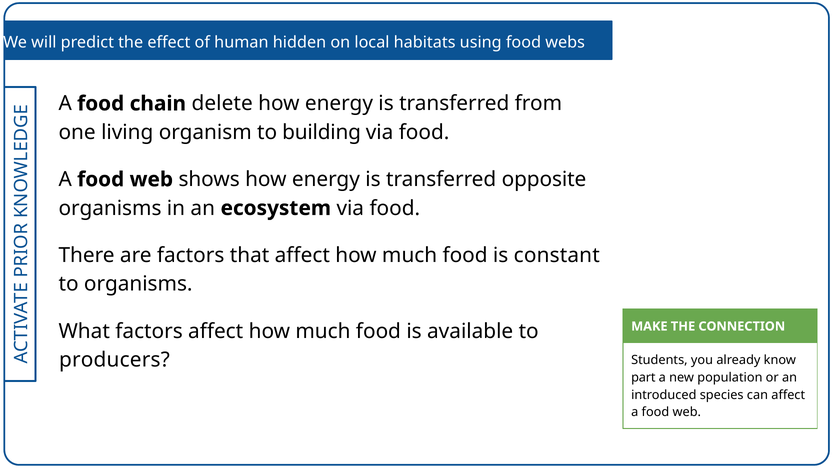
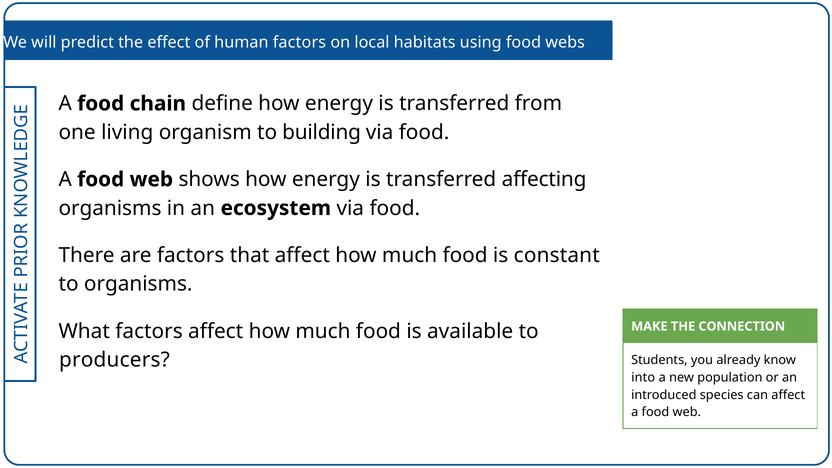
human hidden: hidden -> factors
delete: delete -> define
opposite: opposite -> affecting
part: part -> into
